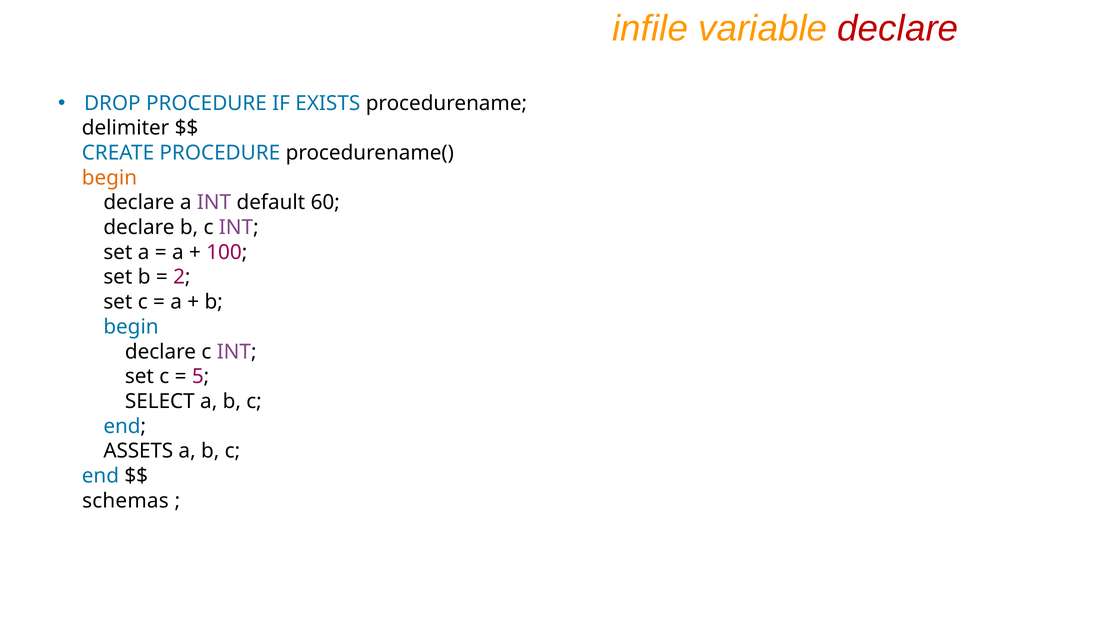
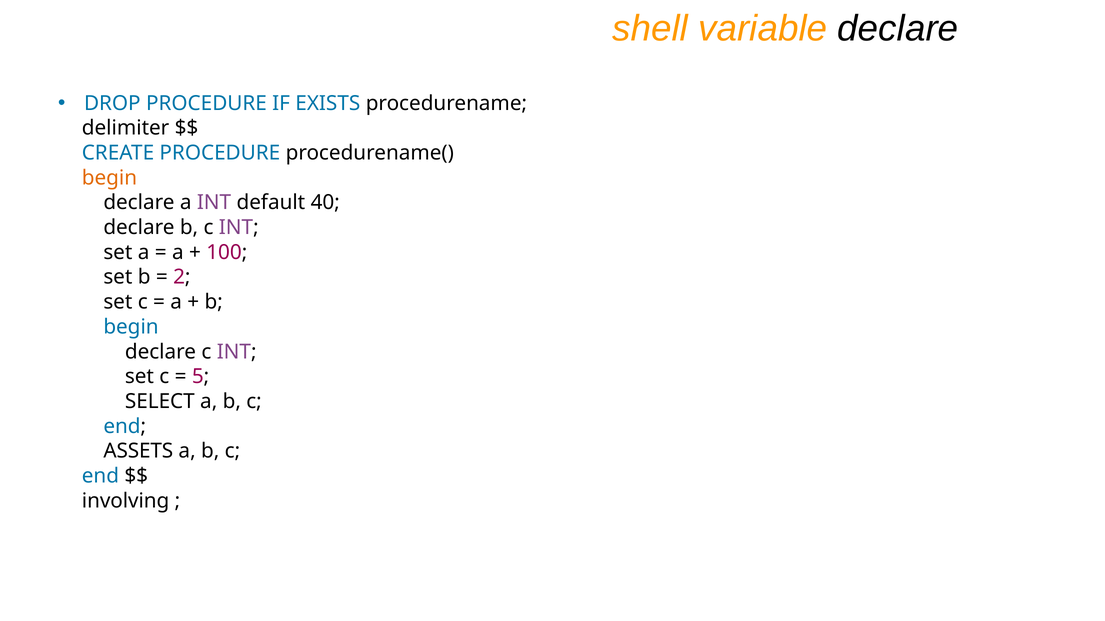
infile: infile -> shell
declare at (898, 29) colour: red -> black
60: 60 -> 40
schemas: schemas -> involving
